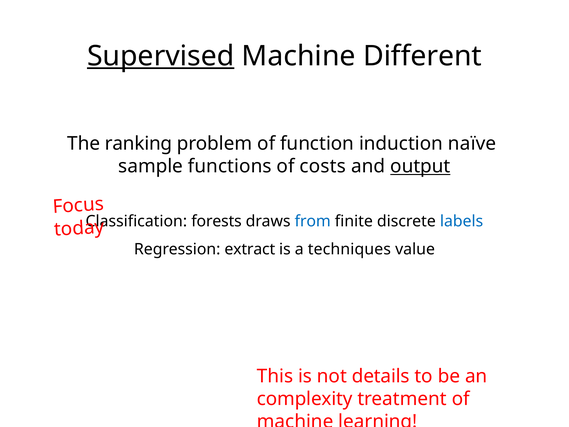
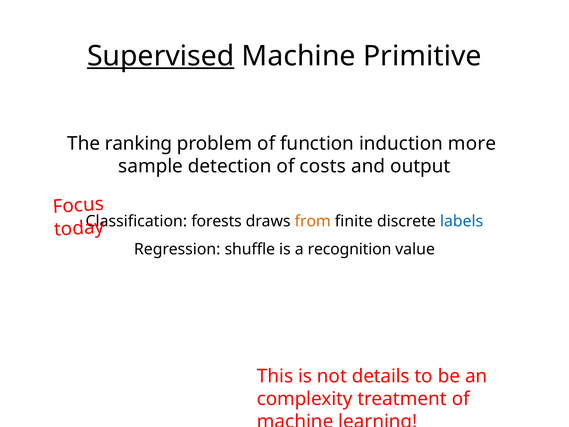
Different: Different -> Primitive
naïve: naïve -> more
functions: functions -> detection
output underline: present -> none
from colour: blue -> orange
extract: extract -> shuffle
techniques: techniques -> recognition
